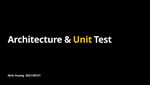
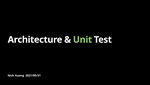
Unit colour: yellow -> light green
